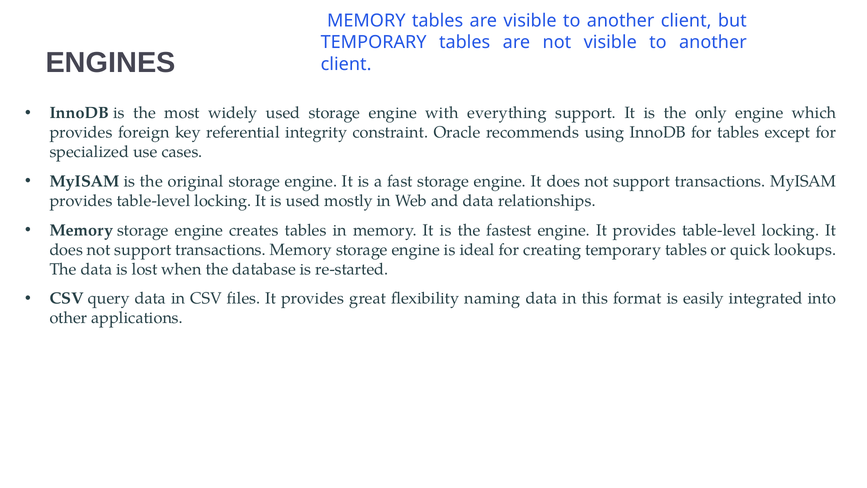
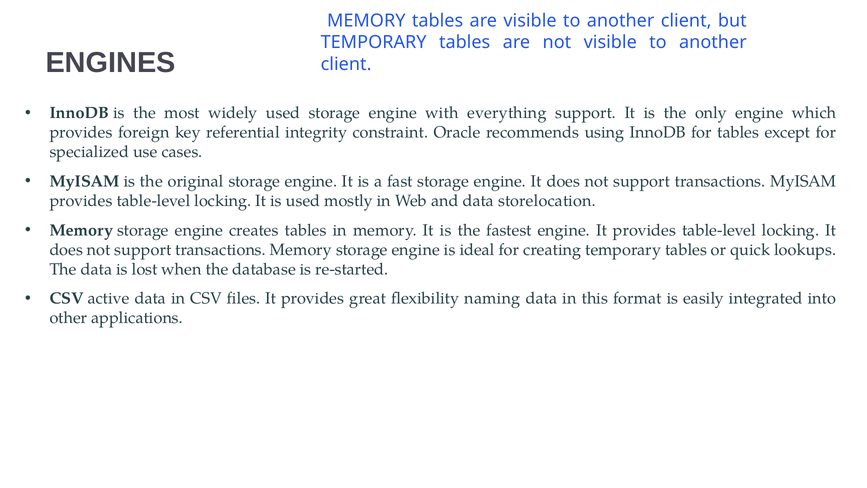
relationships: relationships -> storelocation
query: query -> active
